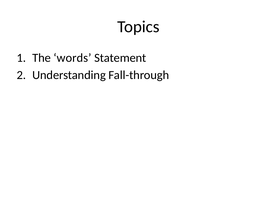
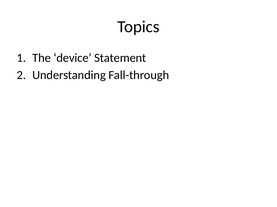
words: words -> device
